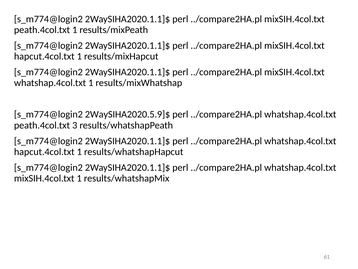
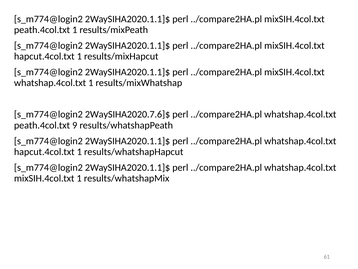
2WaySIHA2020.5.9]$: 2WaySIHA2020.5.9]$ -> 2WaySIHA2020.7.6]$
3: 3 -> 9
